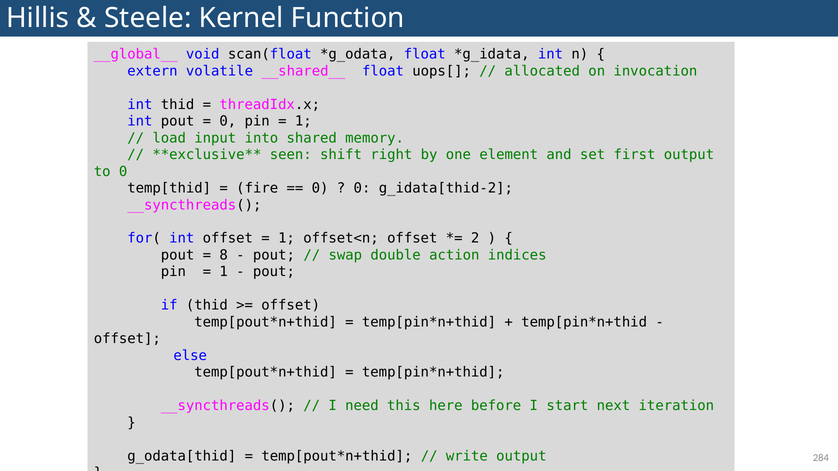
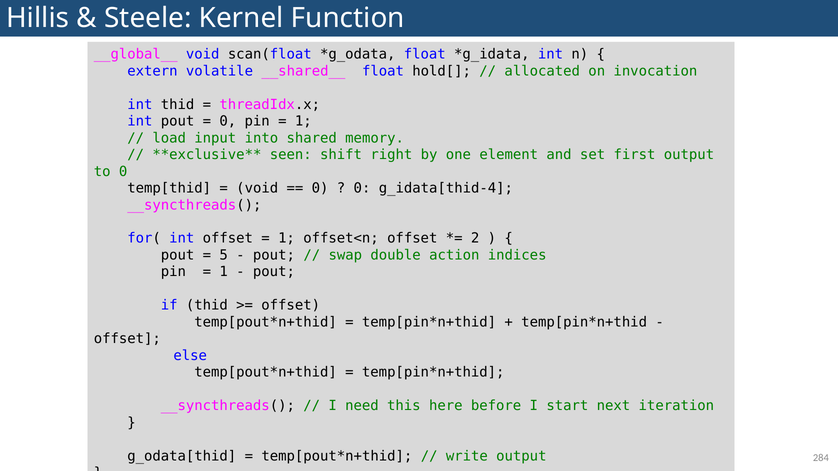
uops[: uops[ -> hold[
fire at (257, 188): fire -> void
g_idata[thid-2: g_idata[thid-2 -> g_idata[thid-4
8: 8 -> 5
